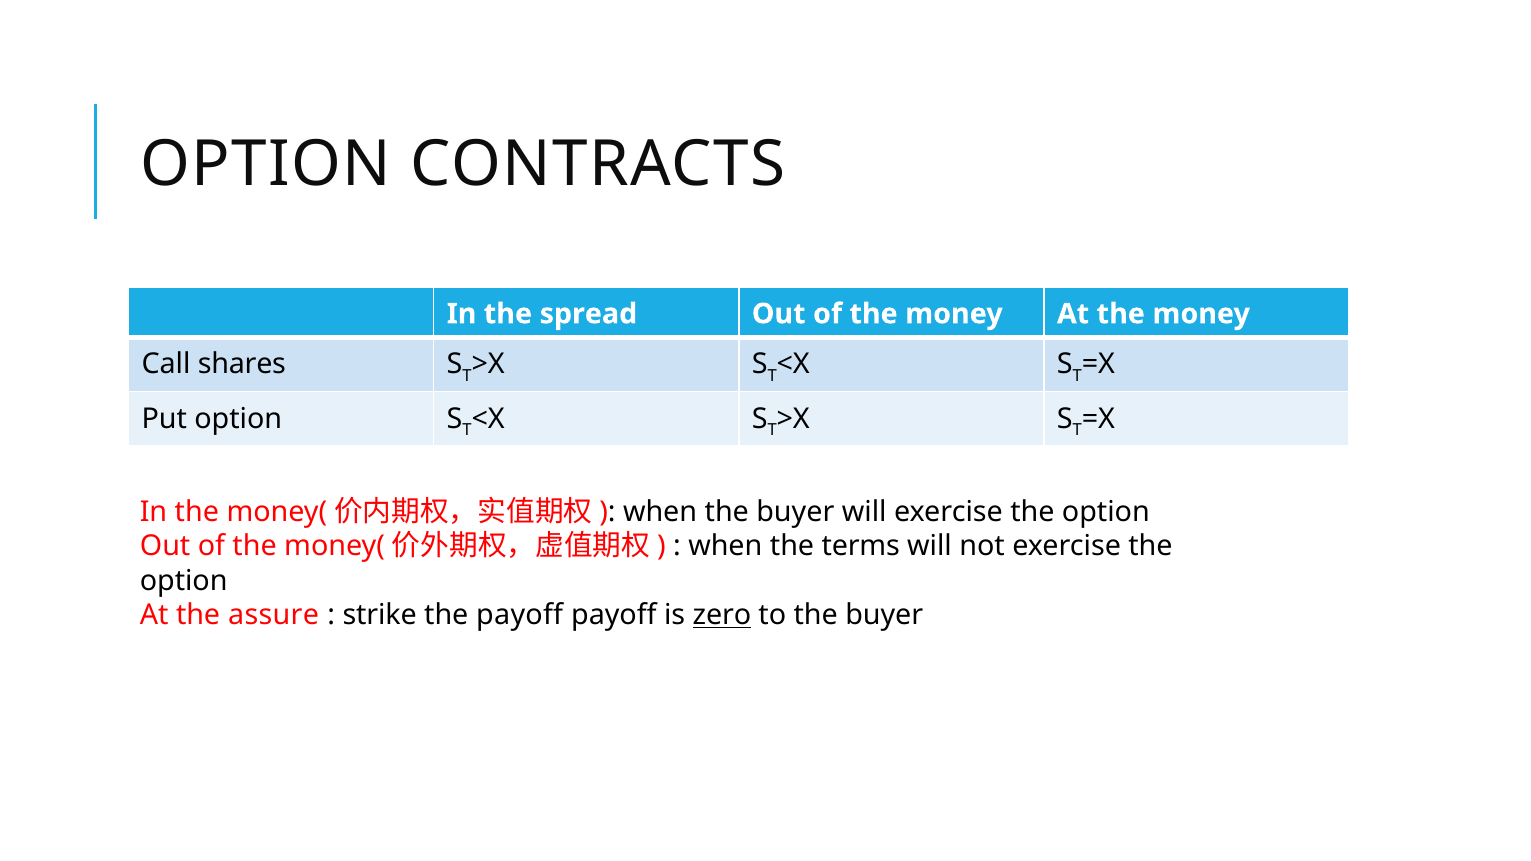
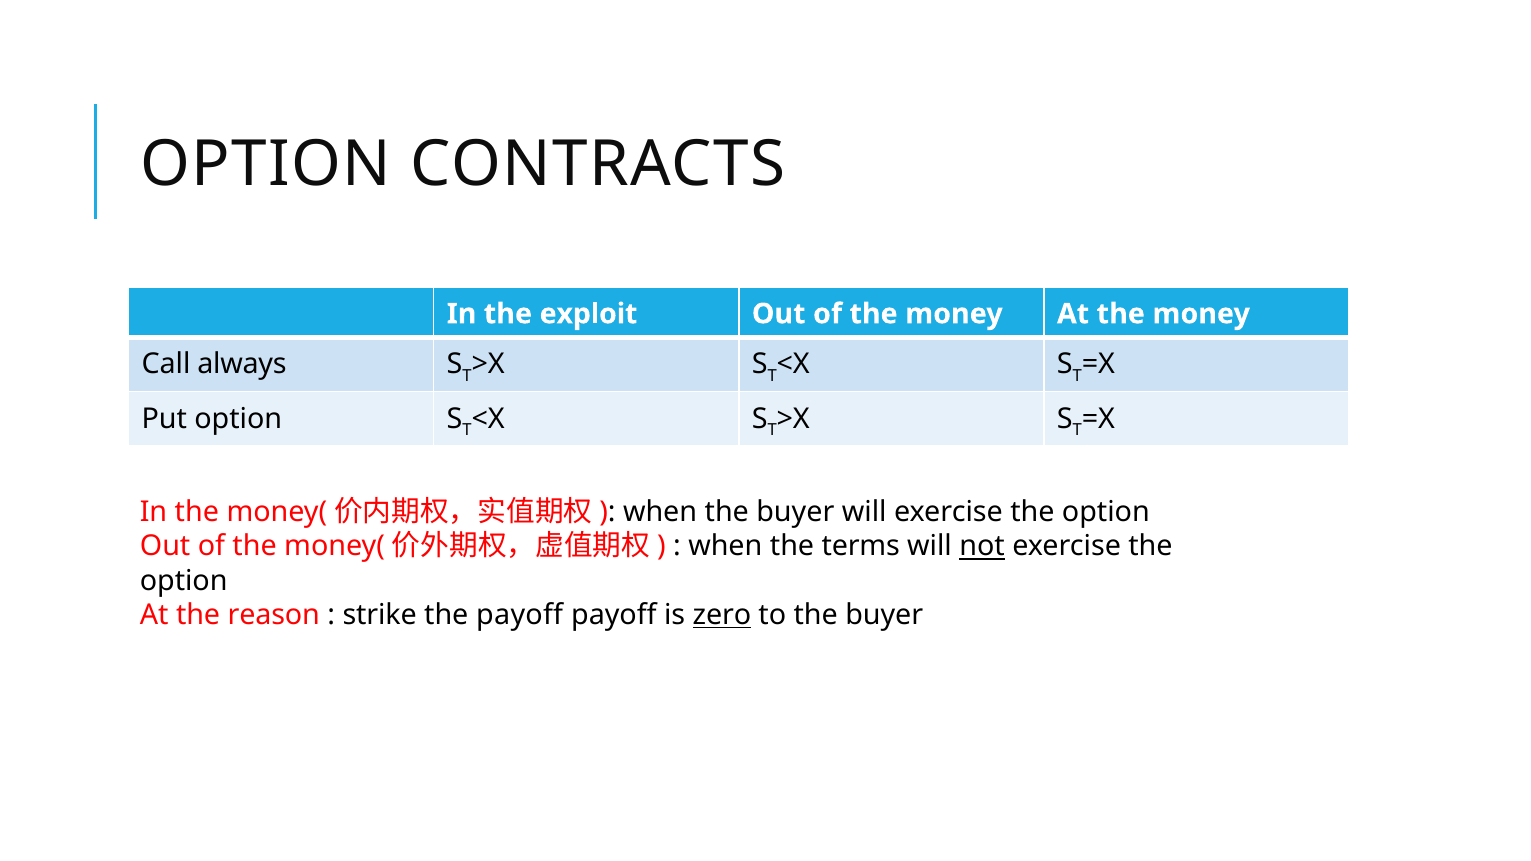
spread: spread -> exploit
shares: shares -> always
not underline: none -> present
assure: assure -> reason
